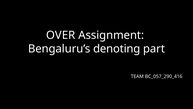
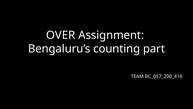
denoting: denoting -> counting
